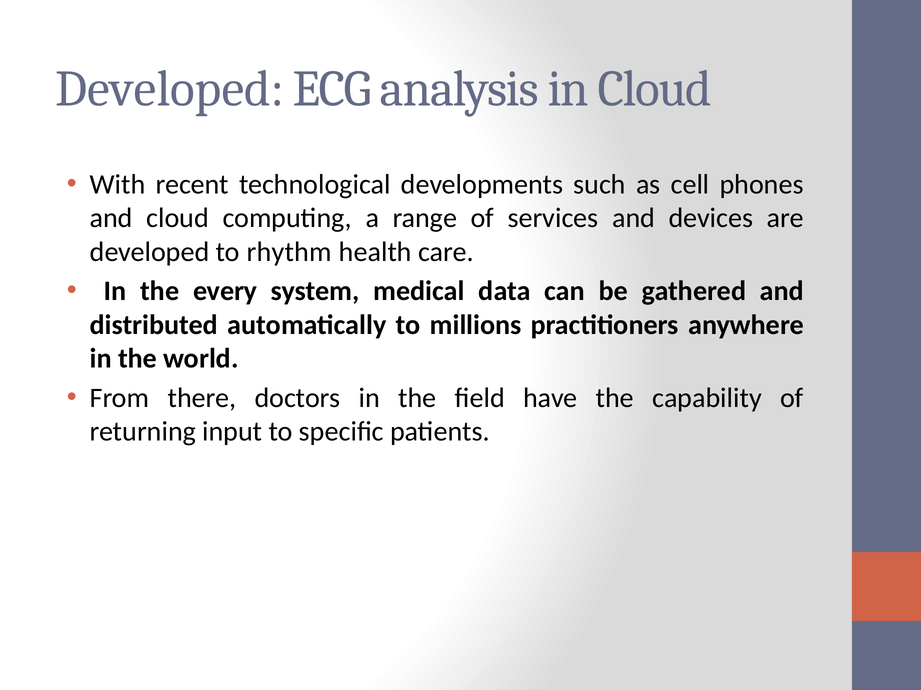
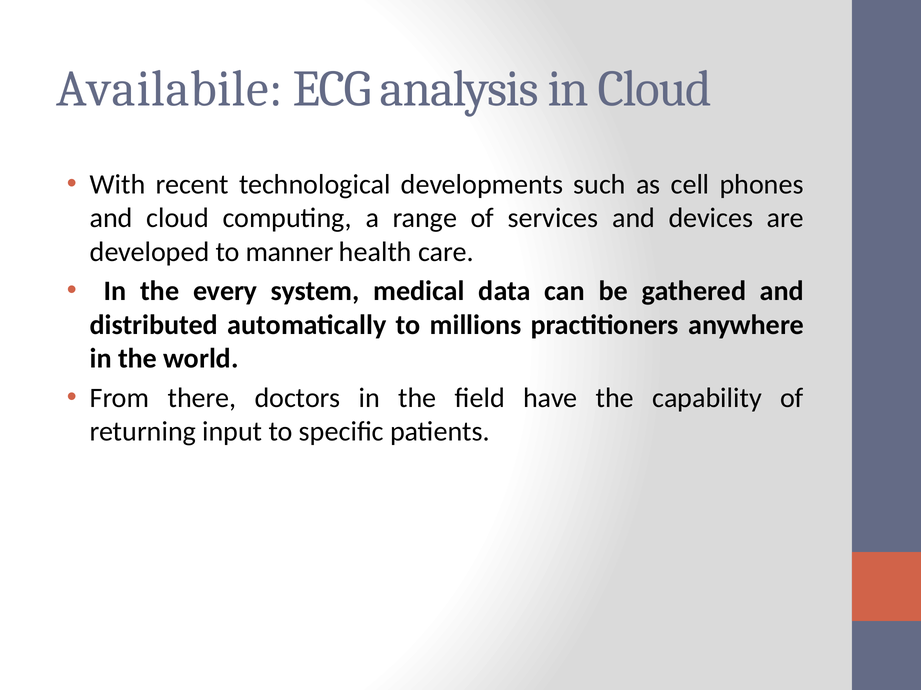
Developed at (170, 89): Developed -> Availabile
rhythm: rhythm -> manner
